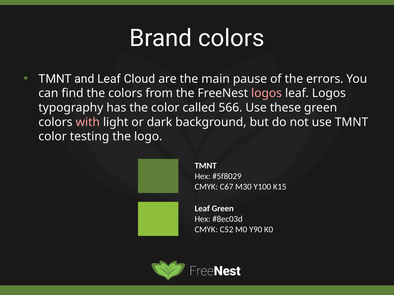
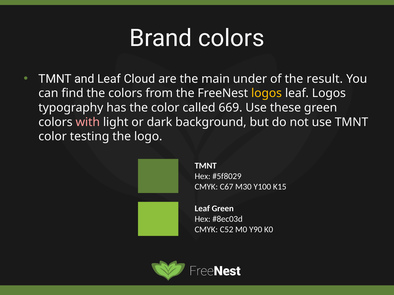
pause: pause -> under
errors: errors -> result
logos at (267, 93) colour: pink -> yellow
566: 566 -> 669
